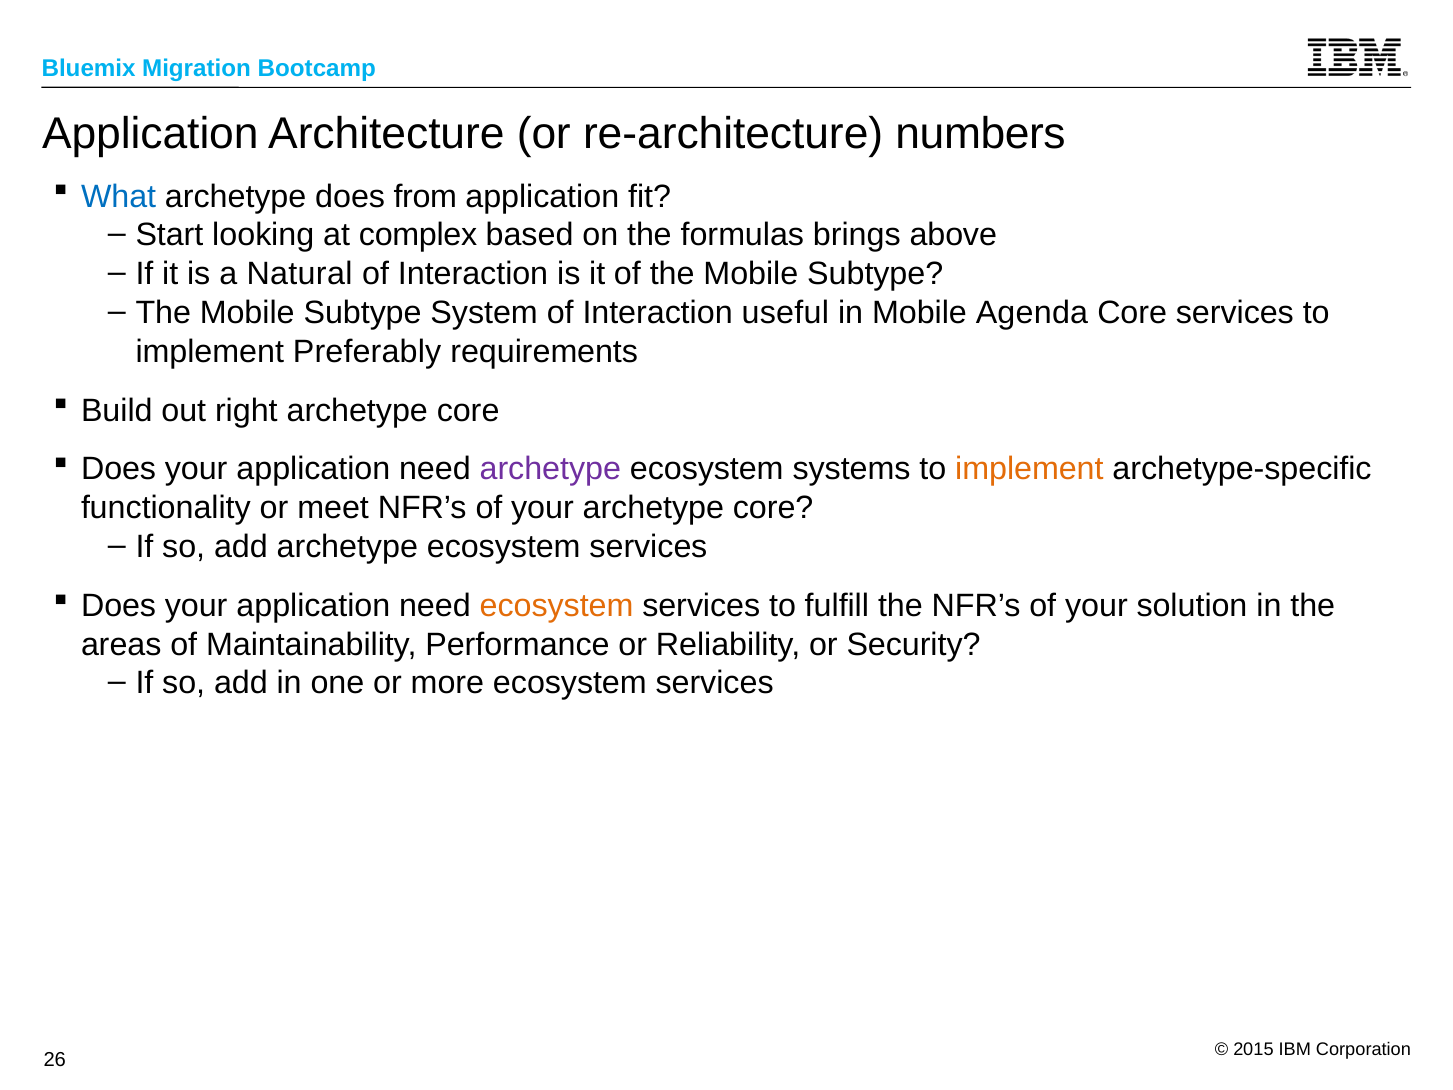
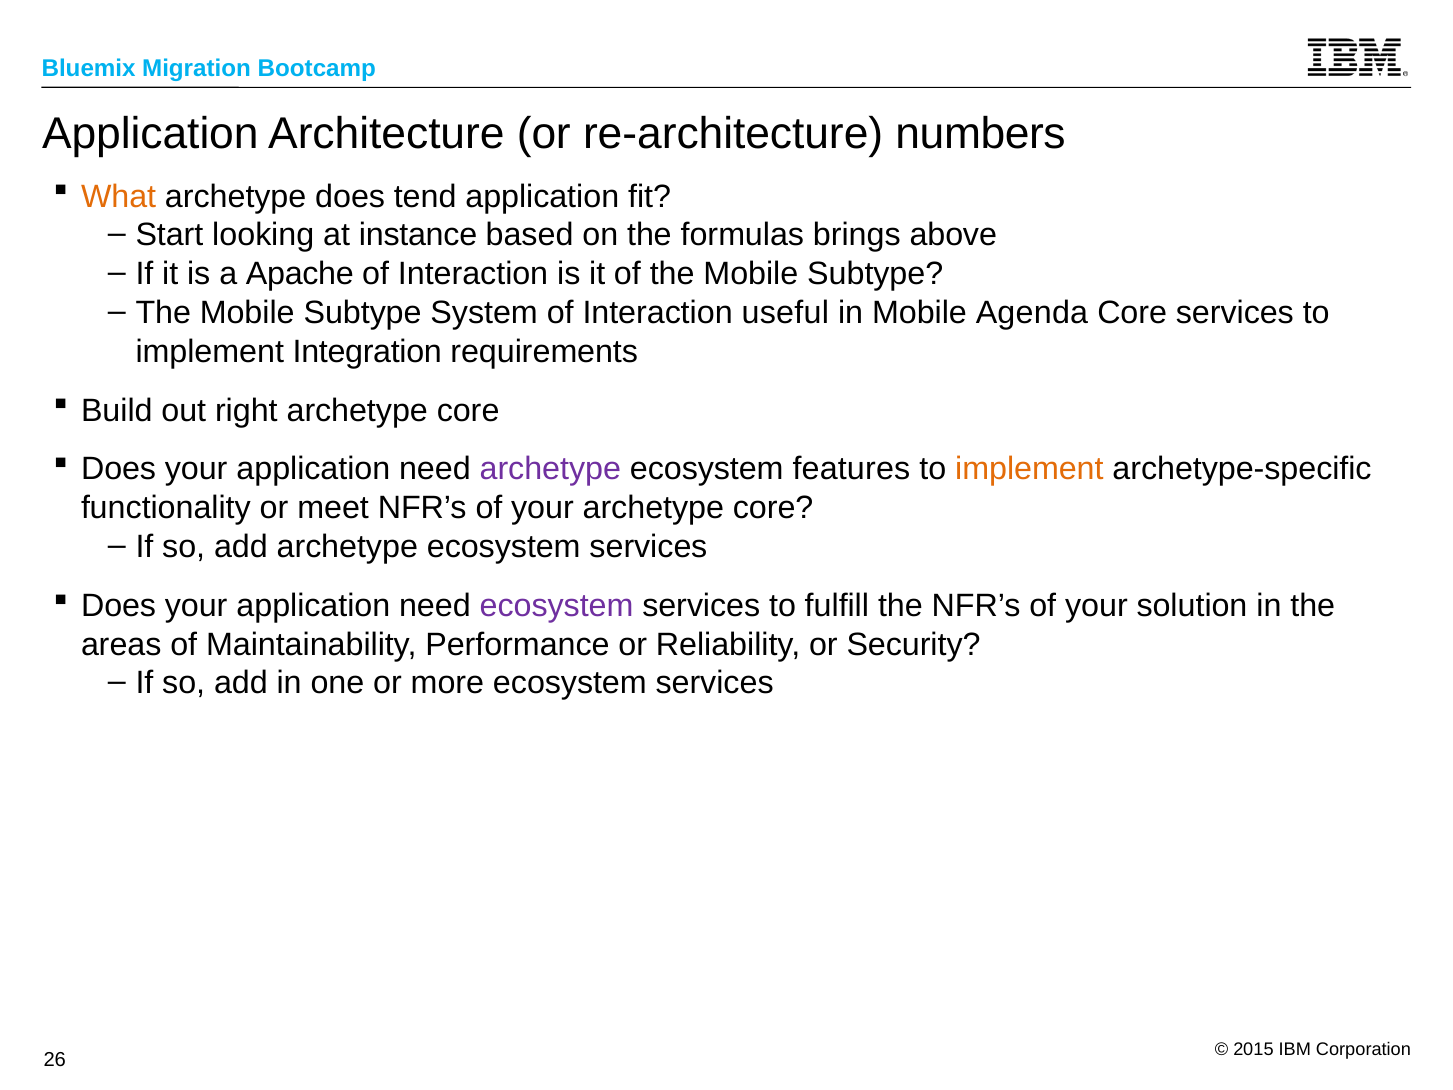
What colour: blue -> orange
from: from -> tend
complex: complex -> instance
Natural: Natural -> Apache
Preferably: Preferably -> Integration
systems: systems -> features
ecosystem at (557, 606) colour: orange -> purple
